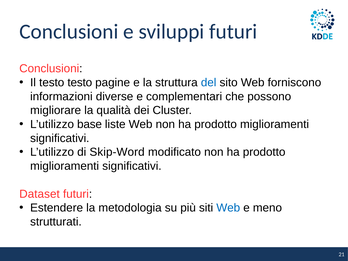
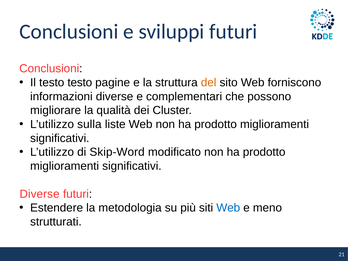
del colour: blue -> orange
base: base -> sulla
Dataset at (40, 194): Dataset -> Diverse
